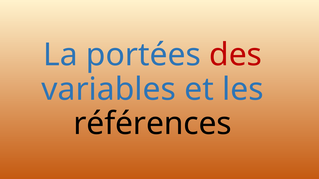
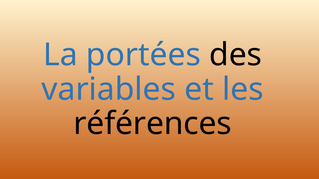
des colour: red -> black
